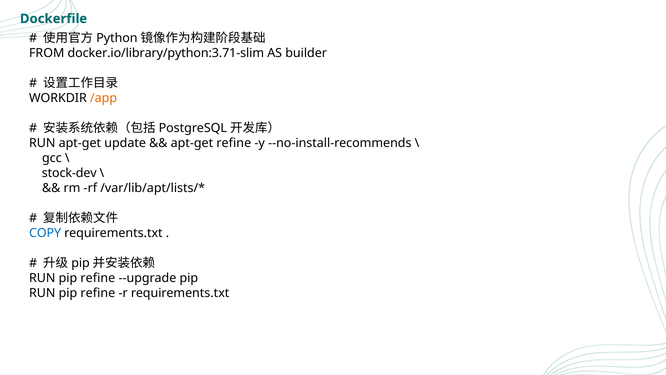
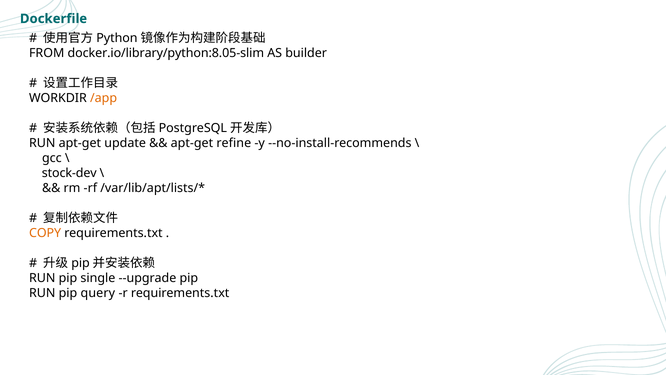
docker.io/library/python:3.71-slim: docker.io/library/python:3.71-slim -> docker.io/library/python:8.05-slim
COPY colour: blue -> orange
refine at (98, 278): refine -> single
refine at (98, 293): refine -> query
